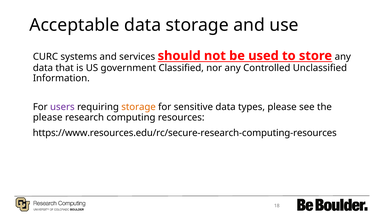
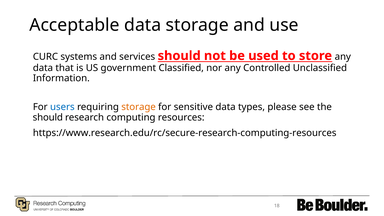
users colour: purple -> blue
please at (48, 117): please -> should
https://www.resources.edu/rc/secure-research-computing-resources: https://www.resources.edu/rc/secure-research-computing-resources -> https://www.research.edu/rc/secure-research-computing-resources
